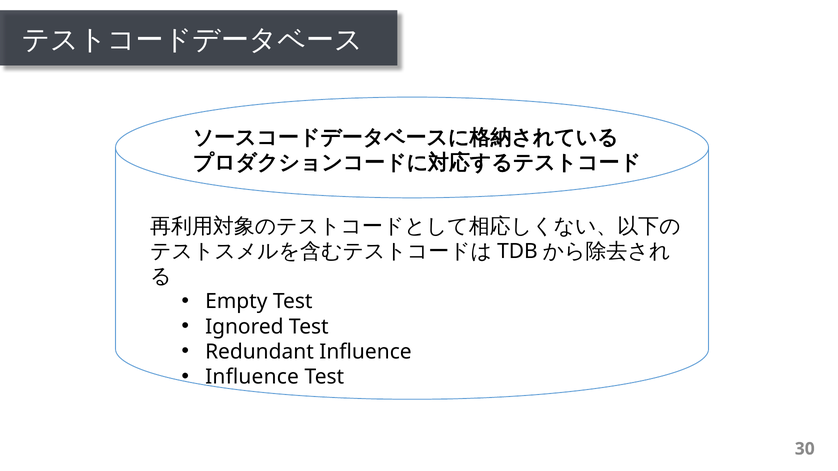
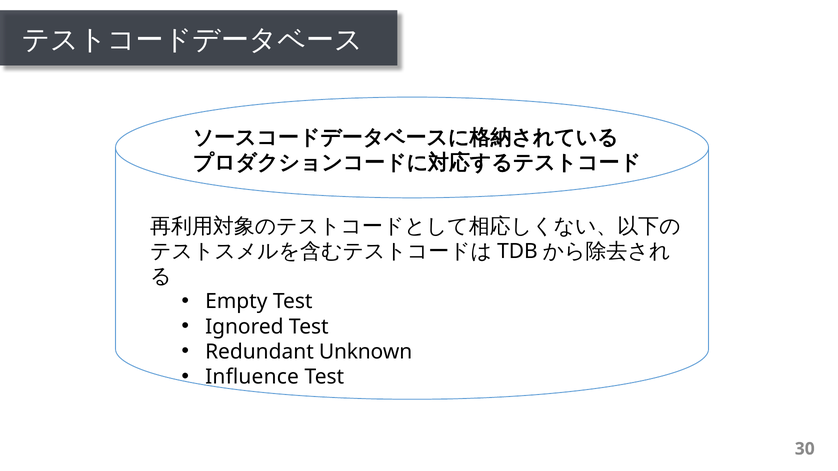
Redundant Inﬂuence: Inﬂuence -> Unknown
